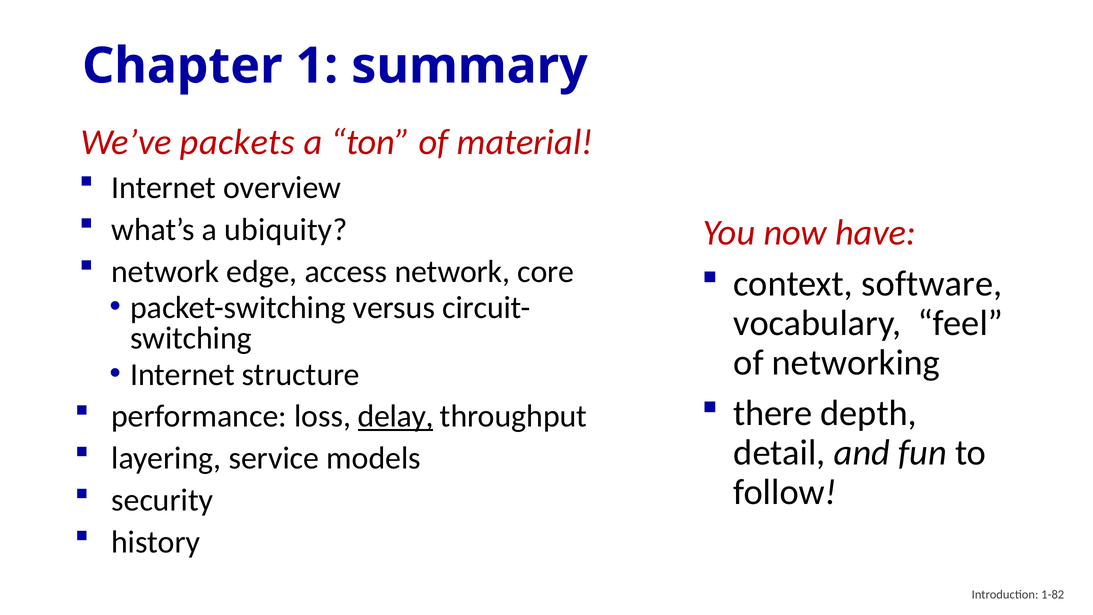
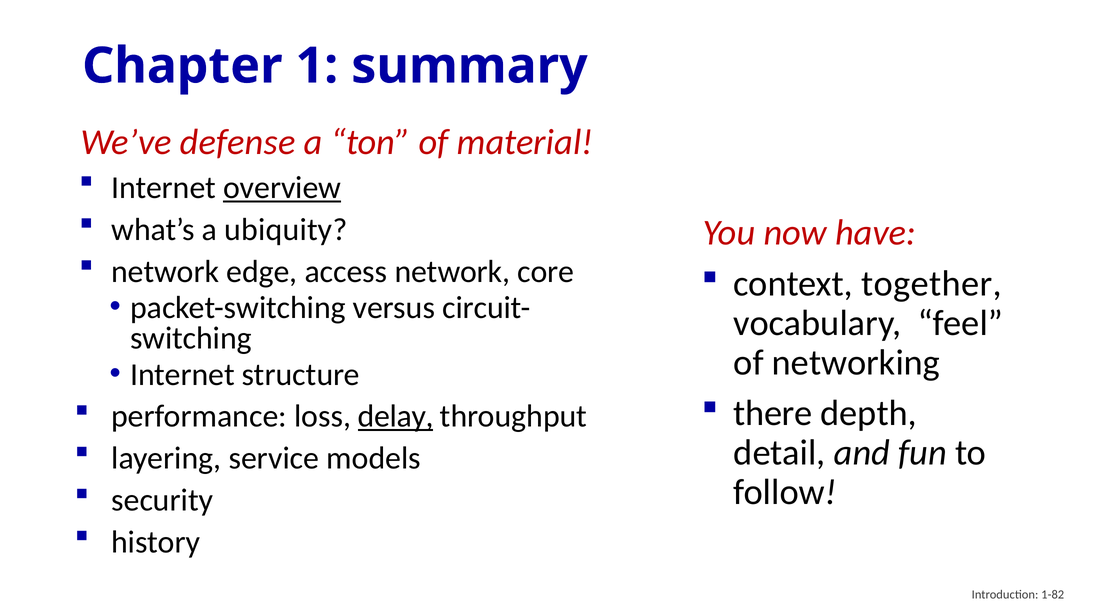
packets: packets -> defense
overview underline: none -> present
software: software -> together
